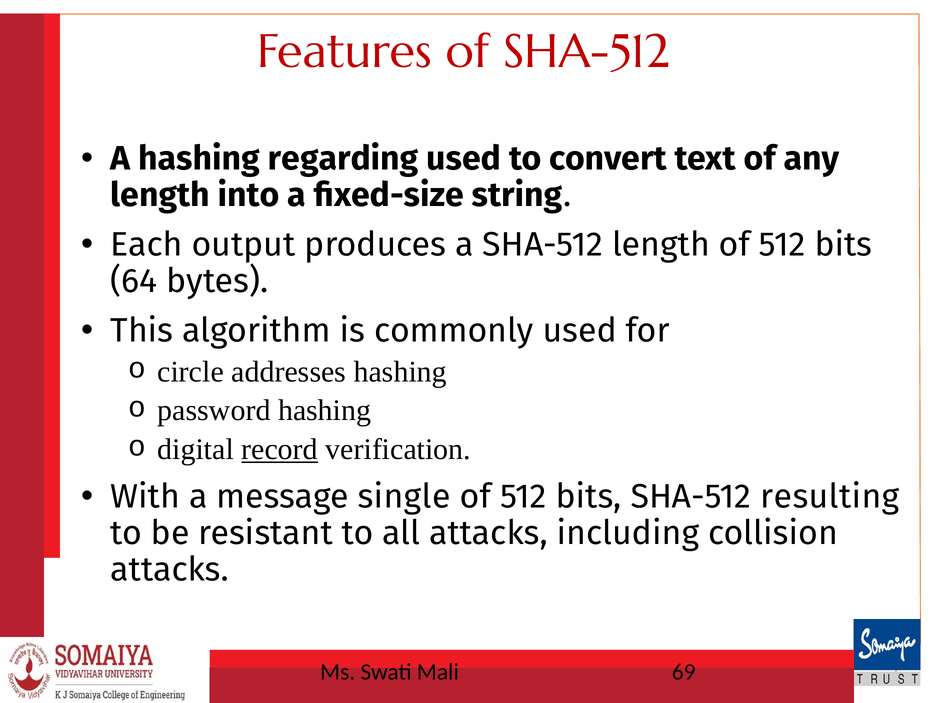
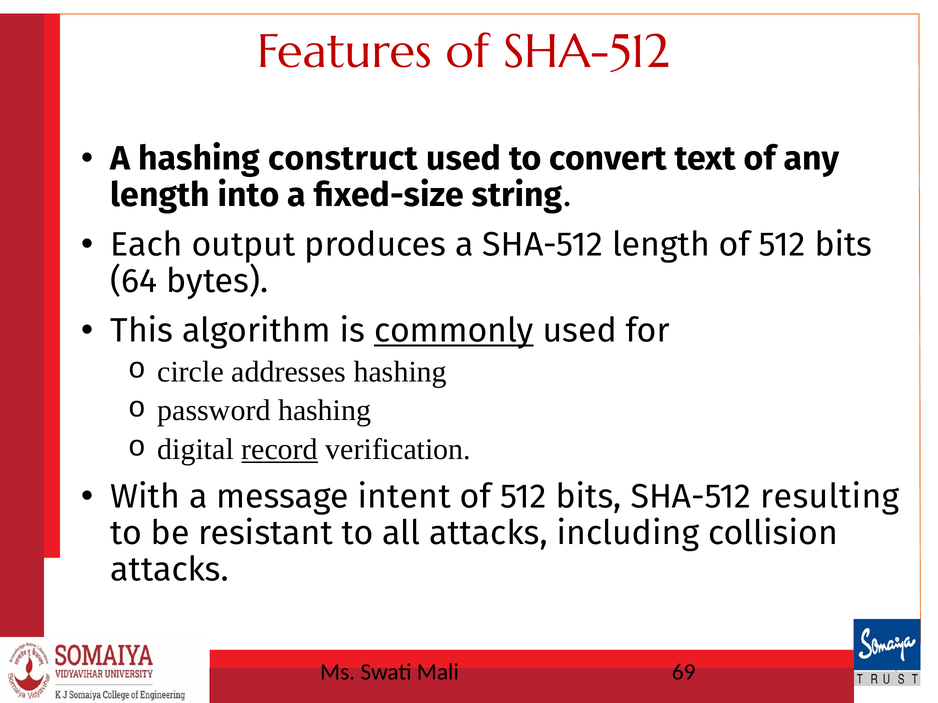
regarding: regarding -> construct
commonly underline: none -> present
single: single -> intent
